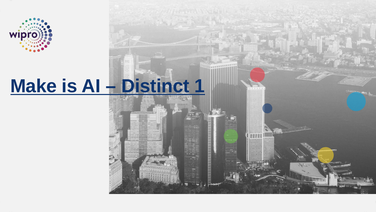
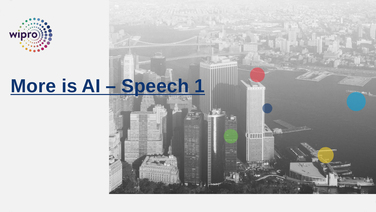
Make: Make -> More
Distinct: Distinct -> Speech
